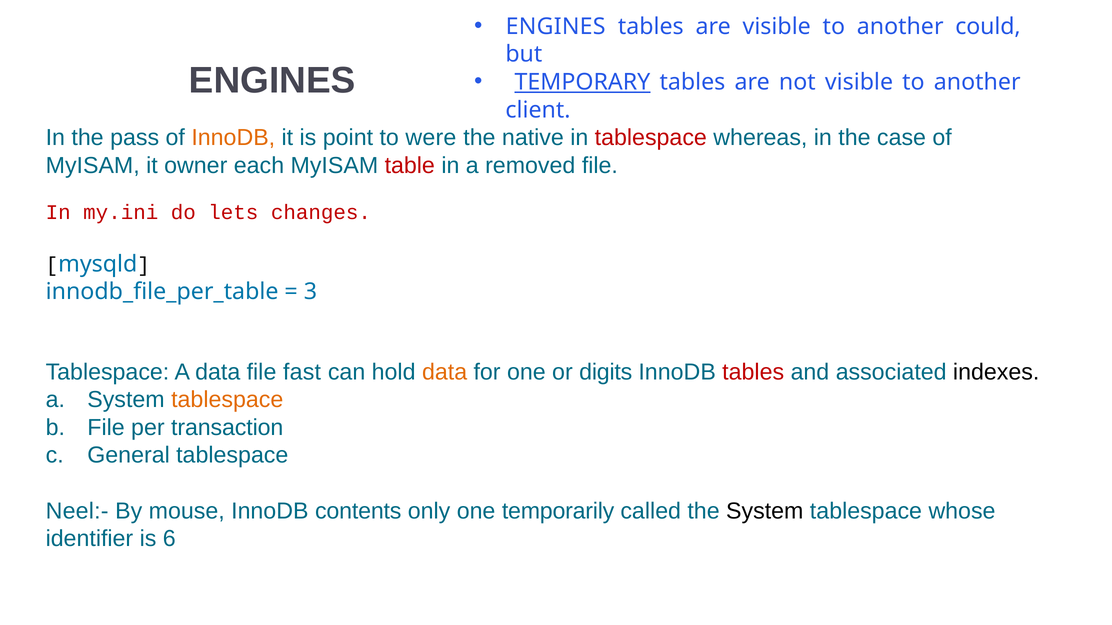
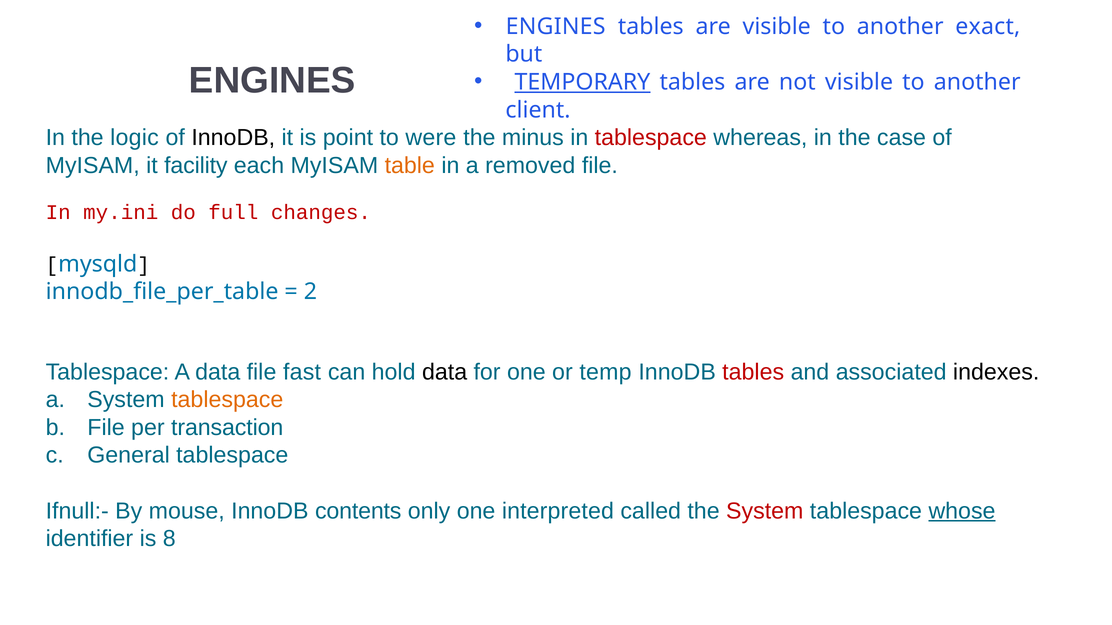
could: could -> exact
pass: pass -> logic
InnoDB at (233, 138) colour: orange -> black
native: native -> minus
owner: owner -> facility
table colour: red -> orange
lets: lets -> full
3: 3 -> 2
data at (445, 372) colour: orange -> black
digits: digits -> temp
Neel:-: Neel:- -> Ifnull:-
temporarily: temporarily -> interpreted
System at (765, 511) colour: black -> red
whose underline: none -> present
6: 6 -> 8
